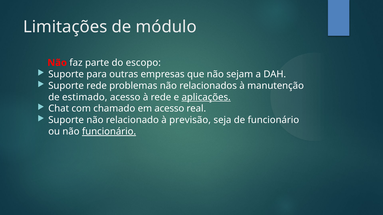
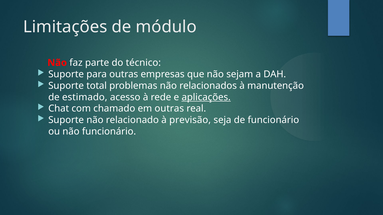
escopo: escopo -> técnico
Suporte rede: rede -> total
em acesso: acesso -> outras
funcionário at (109, 132) underline: present -> none
